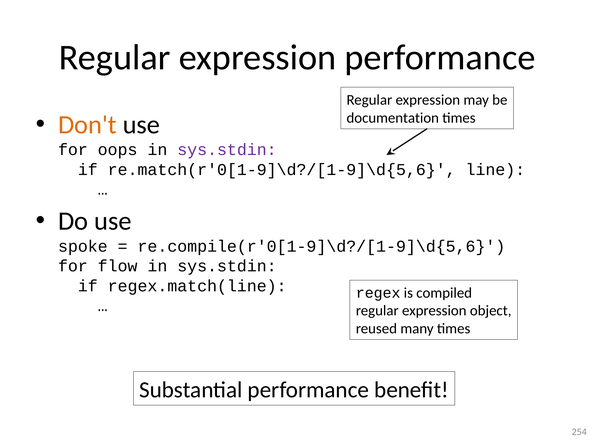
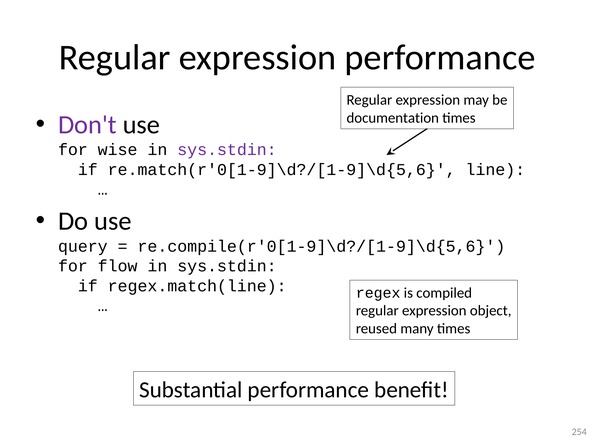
Don't colour: orange -> purple
oops: oops -> wise
spoke: spoke -> query
